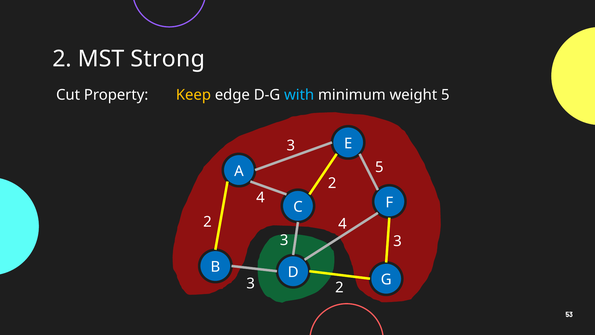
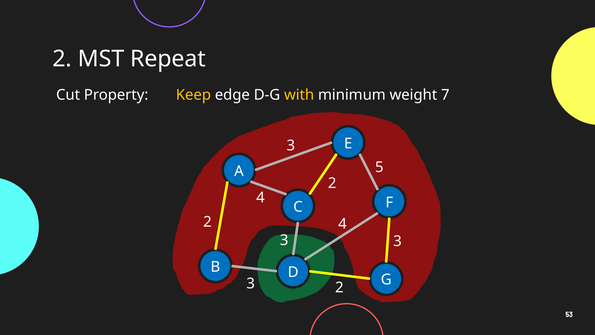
Strong: Strong -> Repeat
with colour: light blue -> yellow
weight 5: 5 -> 7
